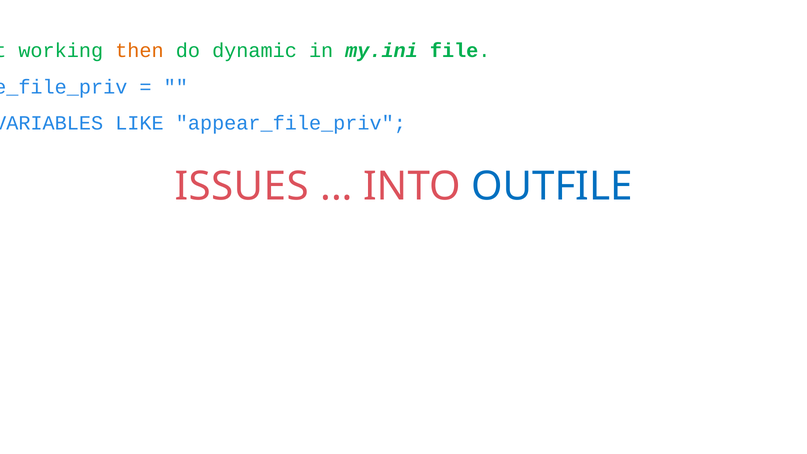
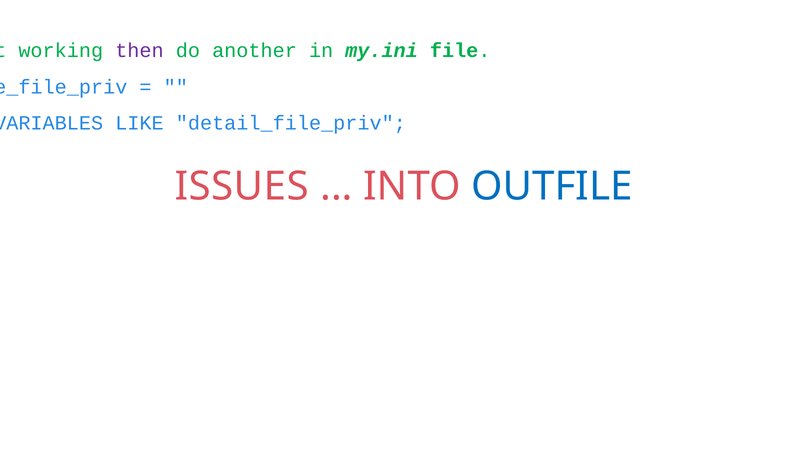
then colour: orange -> purple
dynamic: dynamic -> another
appear_file_priv: appear_file_priv -> detail_file_priv
